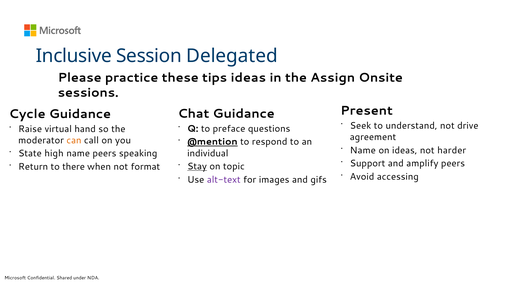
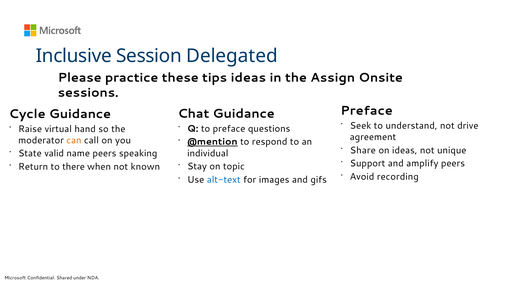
Present at (367, 111): Present -> Preface
Name at (363, 150): Name -> Share
harder: harder -> unique
high: high -> valid
Stay underline: present -> none
format: format -> known
accessing: accessing -> recording
alt-text colour: purple -> blue
